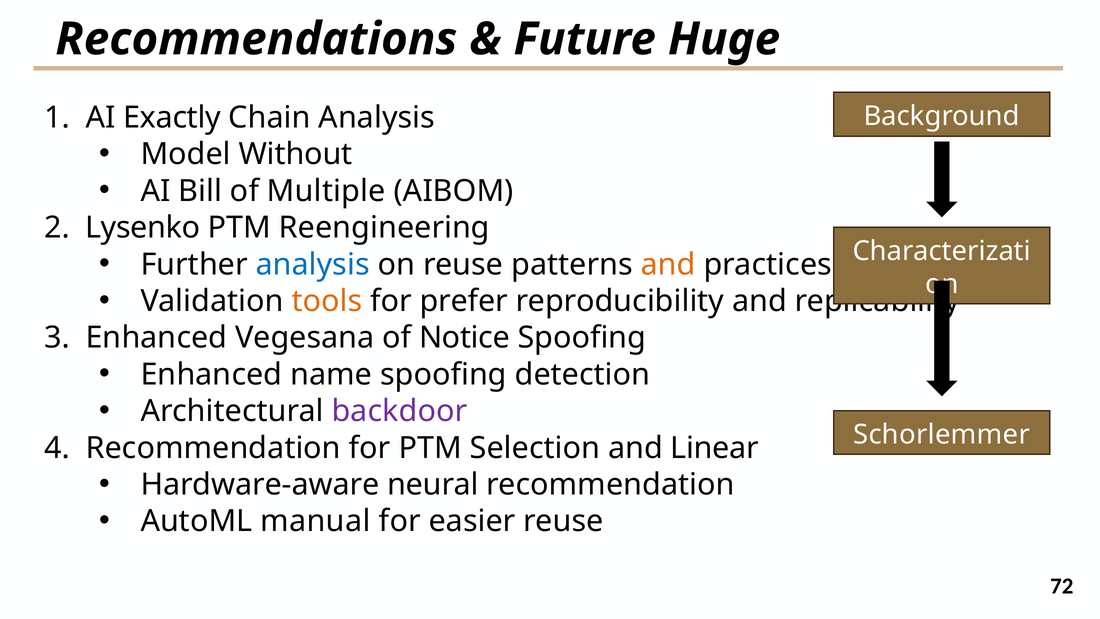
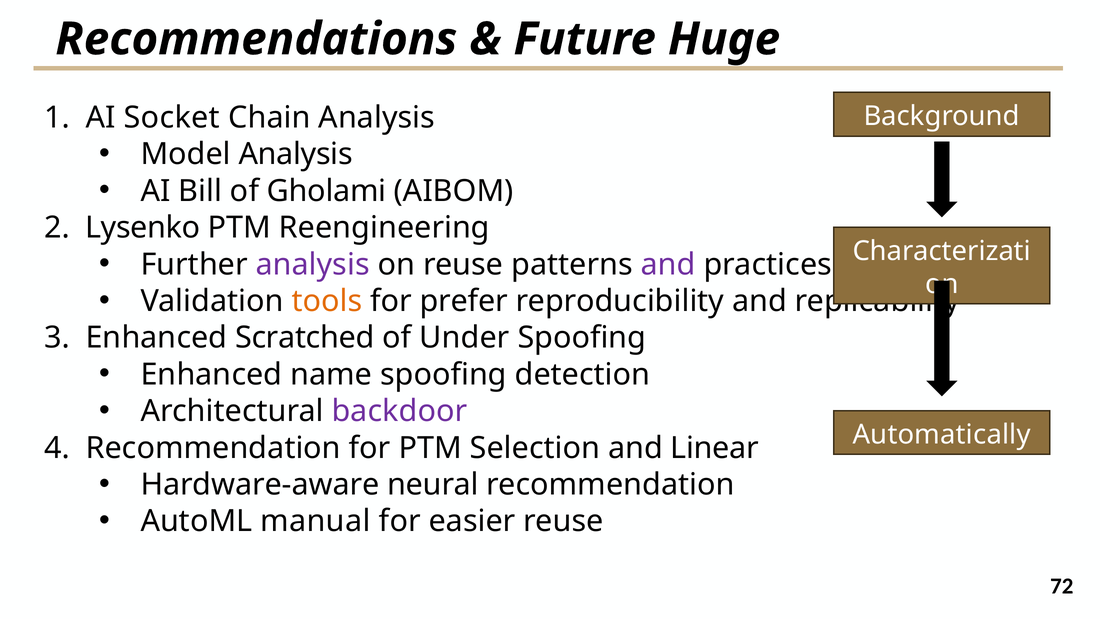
Exactly: Exactly -> Socket
Model Without: Without -> Analysis
Multiple: Multiple -> Gholami
analysis at (313, 264) colour: blue -> purple
and at (668, 264) colour: orange -> purple
Vegesana: Vegesana -> Scratched
Notice: Notice -> Under
Schorlemmer: Schorlemmer -> Automatically
